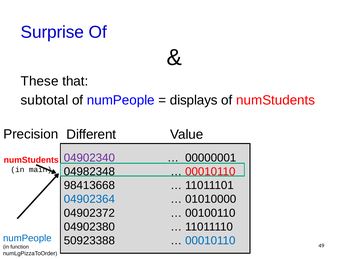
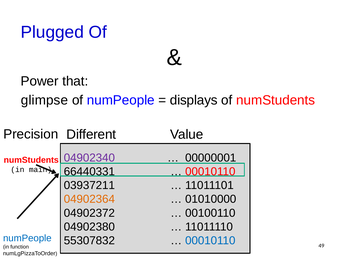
Surprise: Surprise -> Plugged
These: These -> Power
subtotal: subtotal -> glimpse
04982348: 04982348 -> 66440331
98413668: 98413668 -> 03937211
04902364 colour: blue -> orange
50923388: 50923388 -> 55307832
